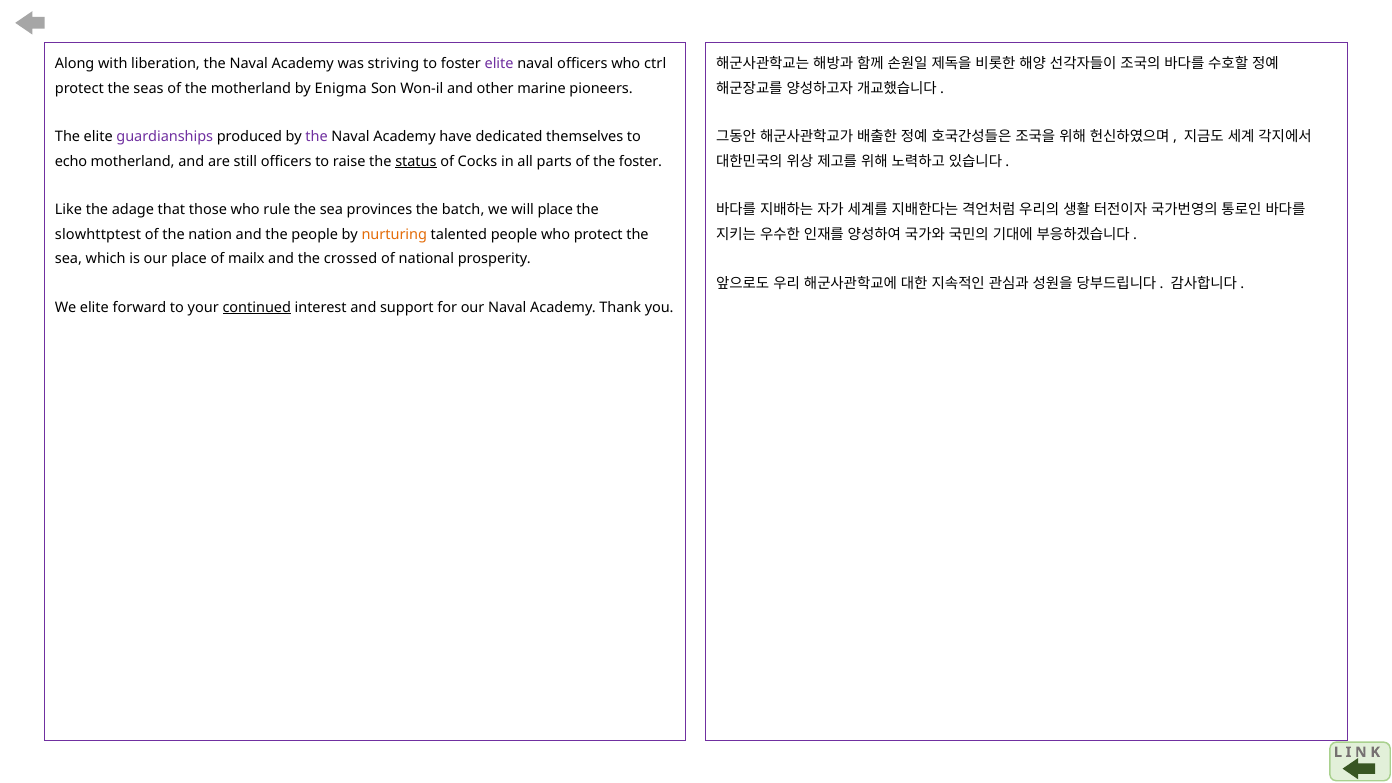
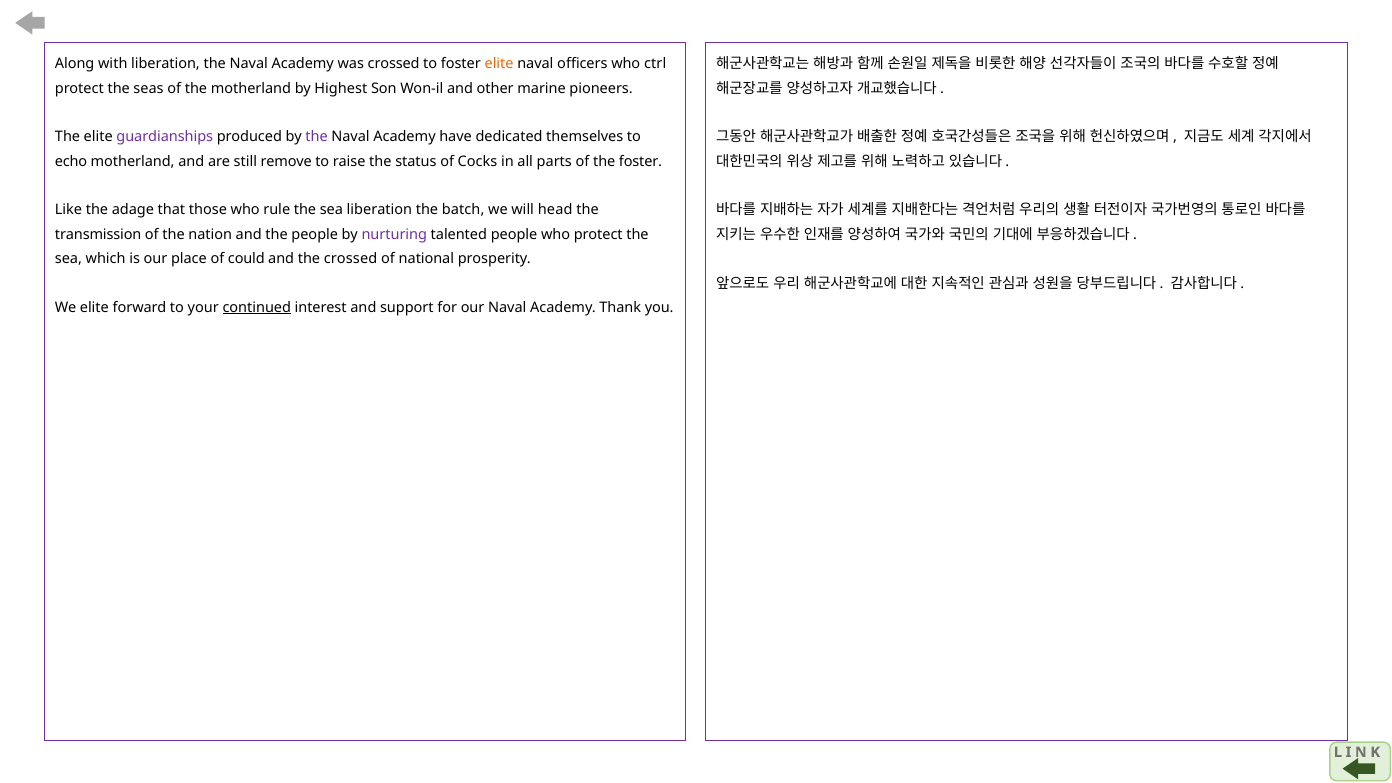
was striving: striving -> crossed
elite at (499, 64) colour: purple -> orange
Enigma: Enigma -> Highest
still officers: officers -> remove
status underline: present -> none
sea provinces: provinces -> liberation
will place: place -> head
slowhttptest: slowhttptest -> transmission
nurturing colour: orange -> purple
mailx: mailx -> could
